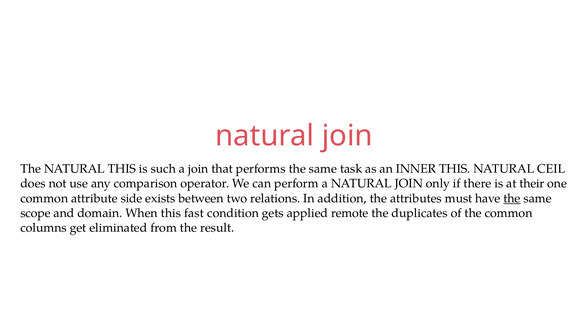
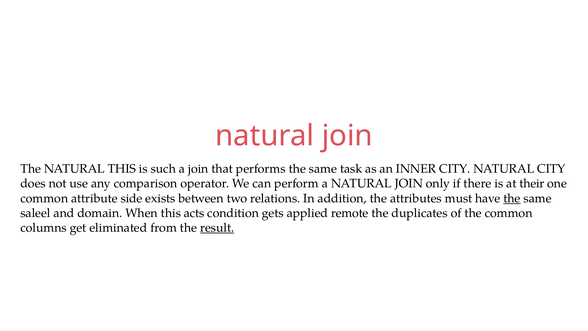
INNER THIS: THIS -> CITY
NATURAL CEIL: CEIL -> CITY
scope: scope -> saleel
fast: fast -> acts
result underline: none -> present
